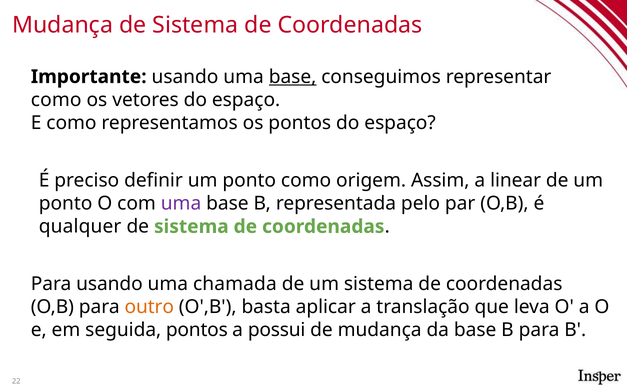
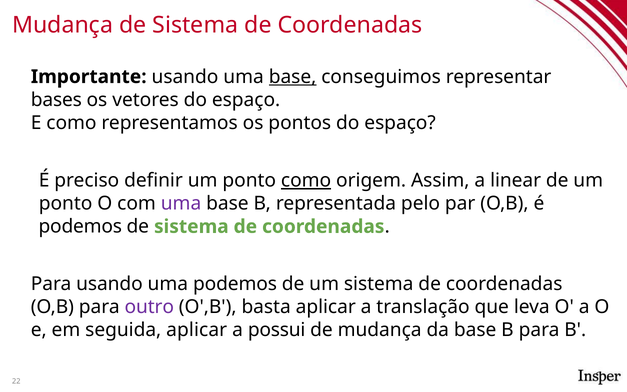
como at (56, 100): como -> bases
como at (306, 181) underline: none -> present
qualquer at (80, 226): qualquer -> podemos
uma chamada: chamada -> podemos
outro colour: orange -> purple
seguida pontos: pontos -> aplicar
